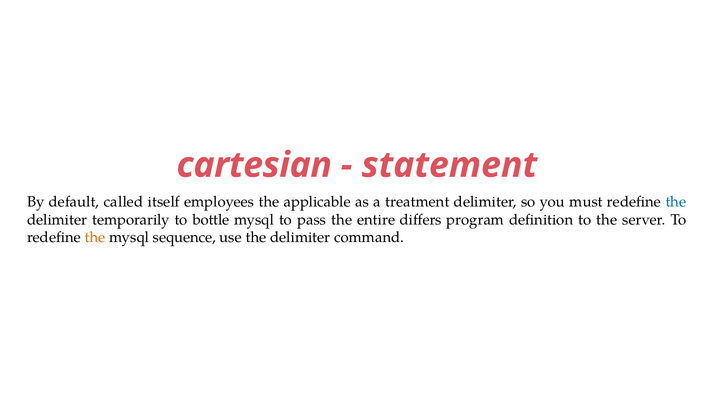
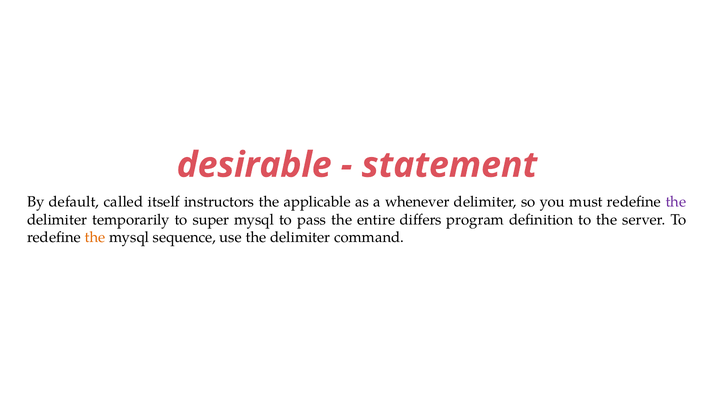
cartesian: cartesian -> desirable
employees: employees -> instructors
treatment: treatment -> whenever
the at (676, 202) colour: blue -> purple
bottle: bottle -> super
